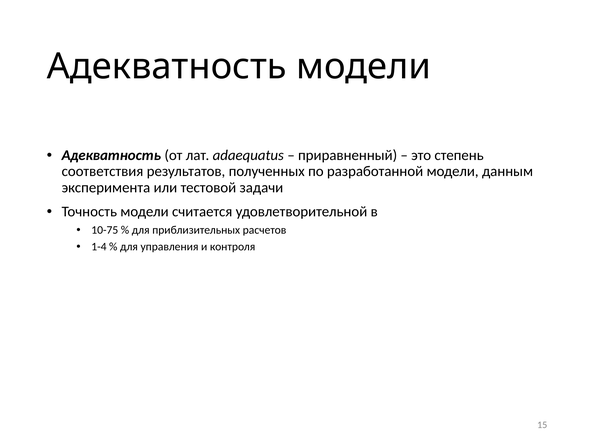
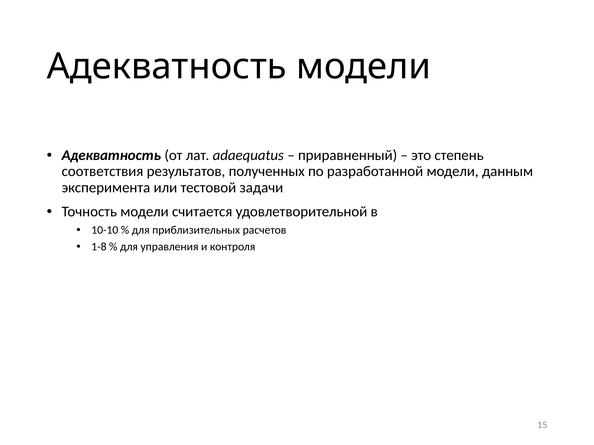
10-75: 10-75 -> 10-10
1-4: 1-4 -> 1-8
